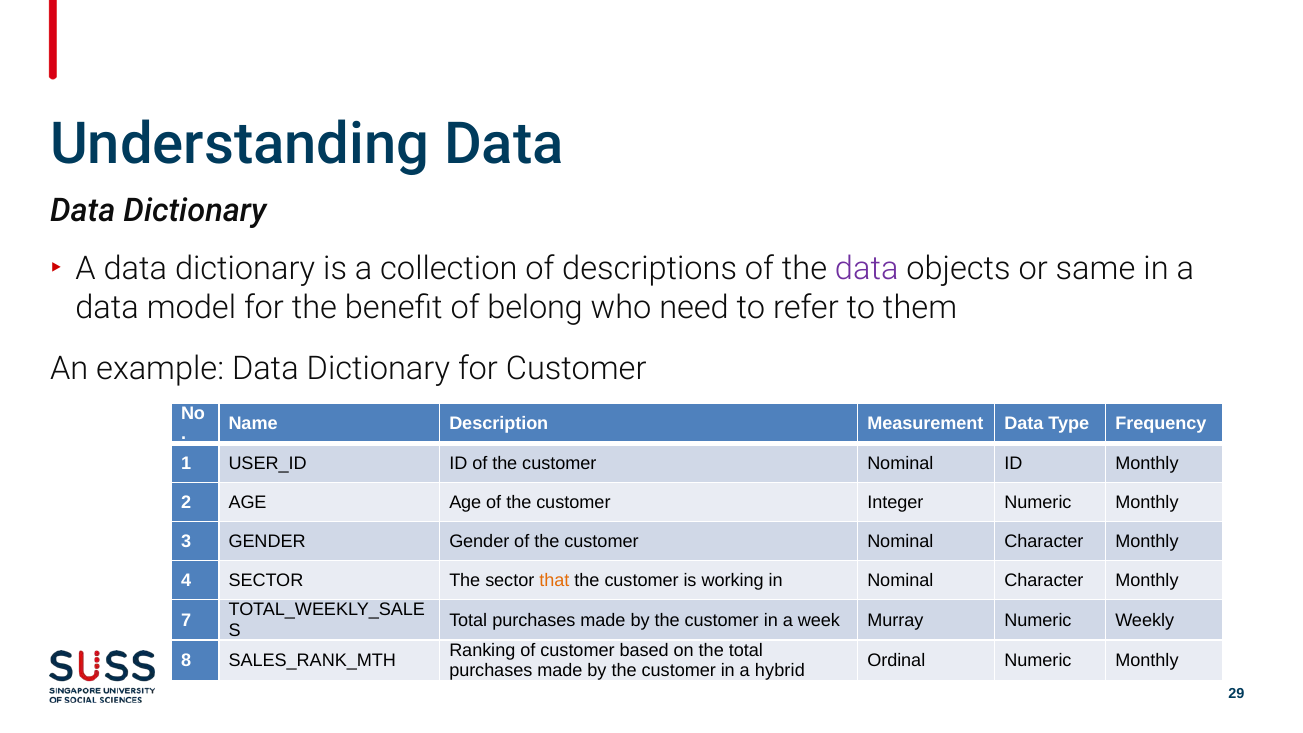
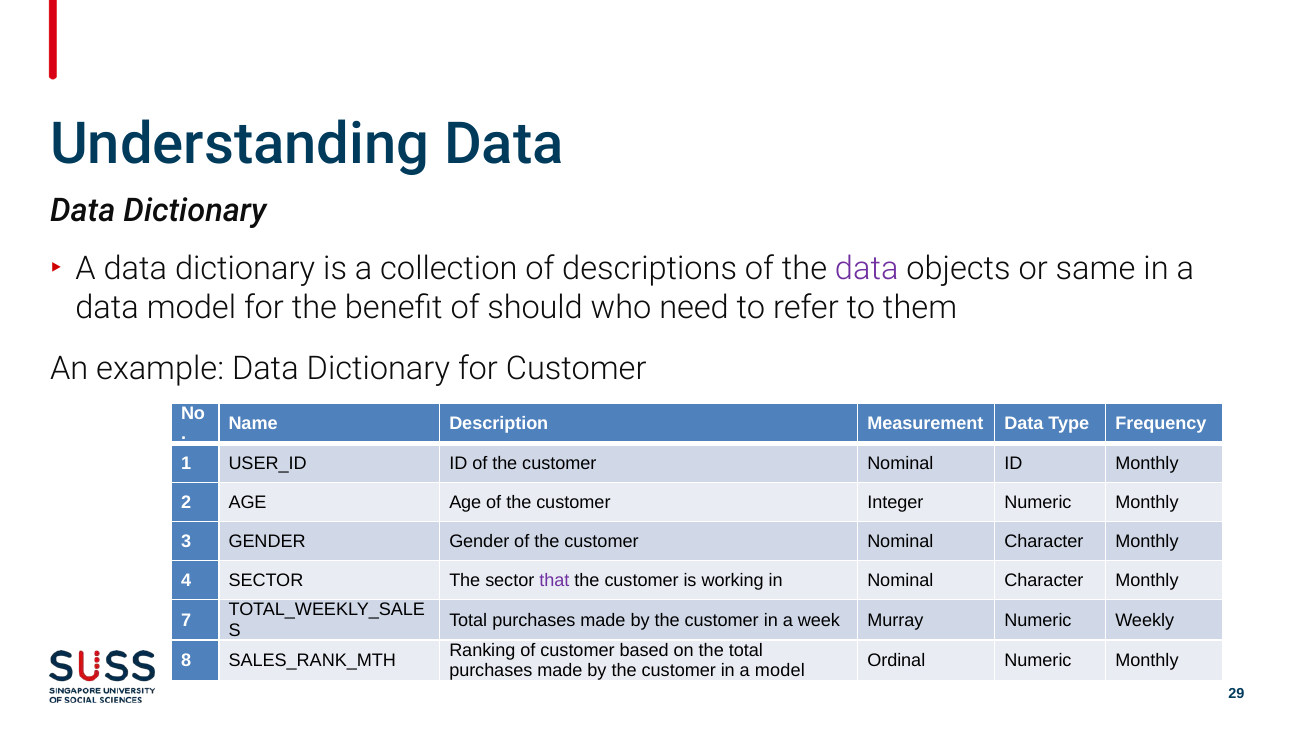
belong: belong -> should
that colour: orange -> purple
a hybrid: hybrid -> model
